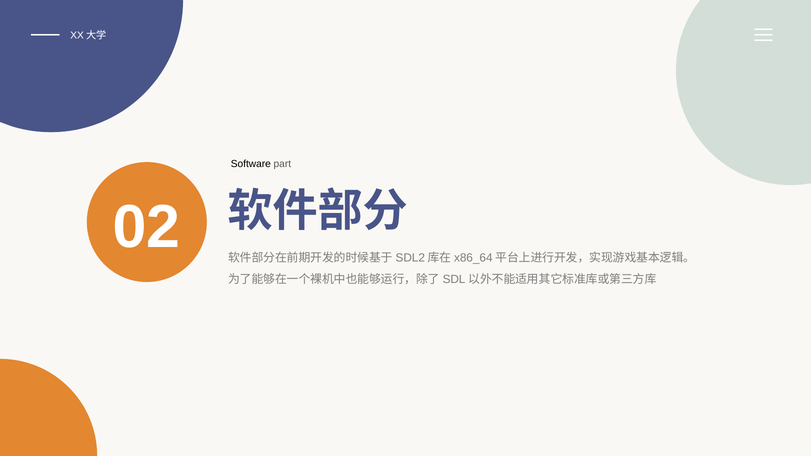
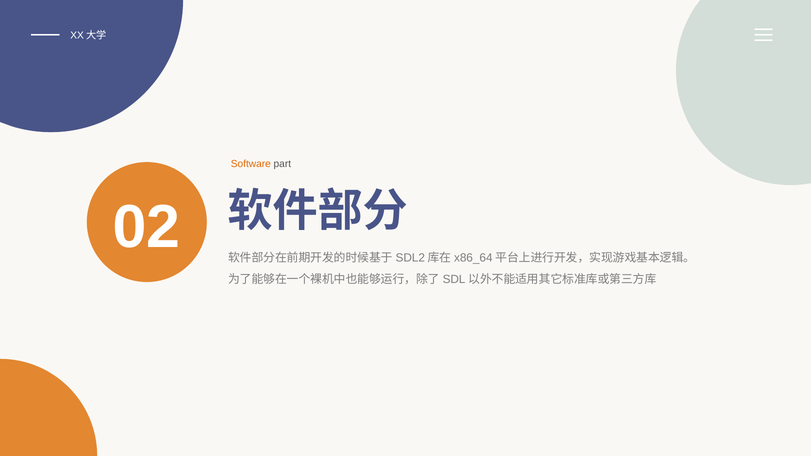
Software colour: black -> orange
